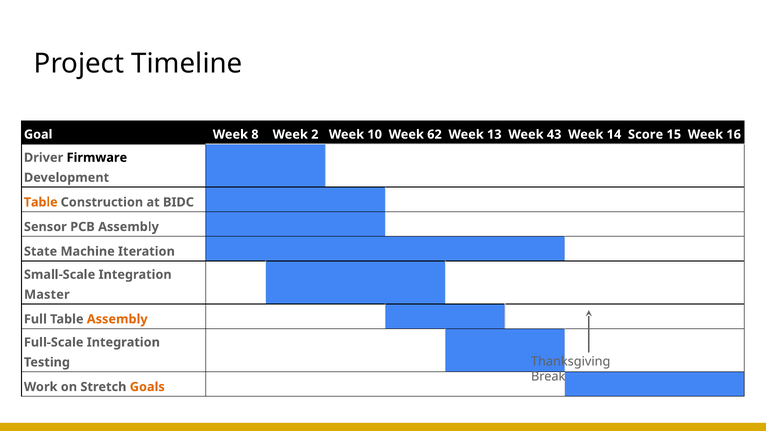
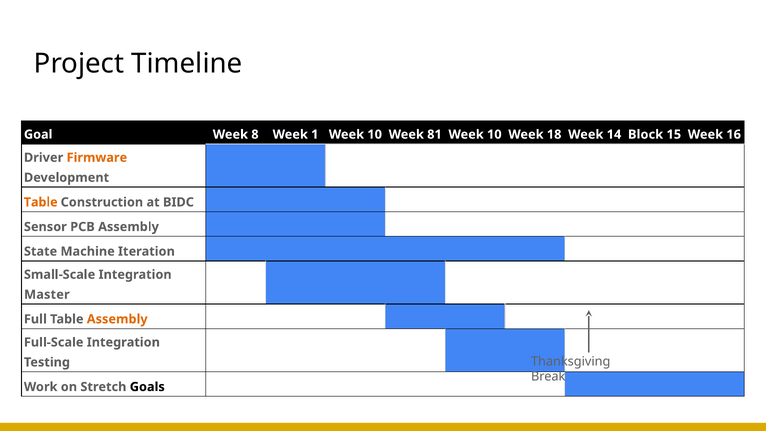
2: 2 -> 1
62: 62 -> 81
13 at (494, 134): 13 -> 10
43: 43 -> 18
Score: Score -> Block
Firmware colour: black -> orange
Goals colour: orange -> black
